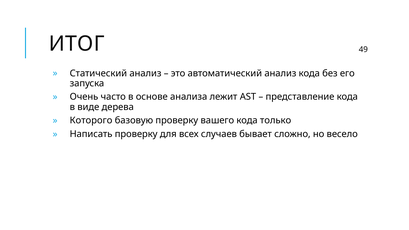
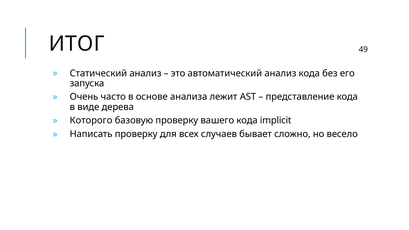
только: только -> implicit
